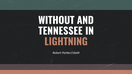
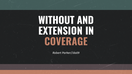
TENNESSEE: TENNESSEE -> EXTENSION
LIGHTNING: LIGHTNING -> COVERAGE
